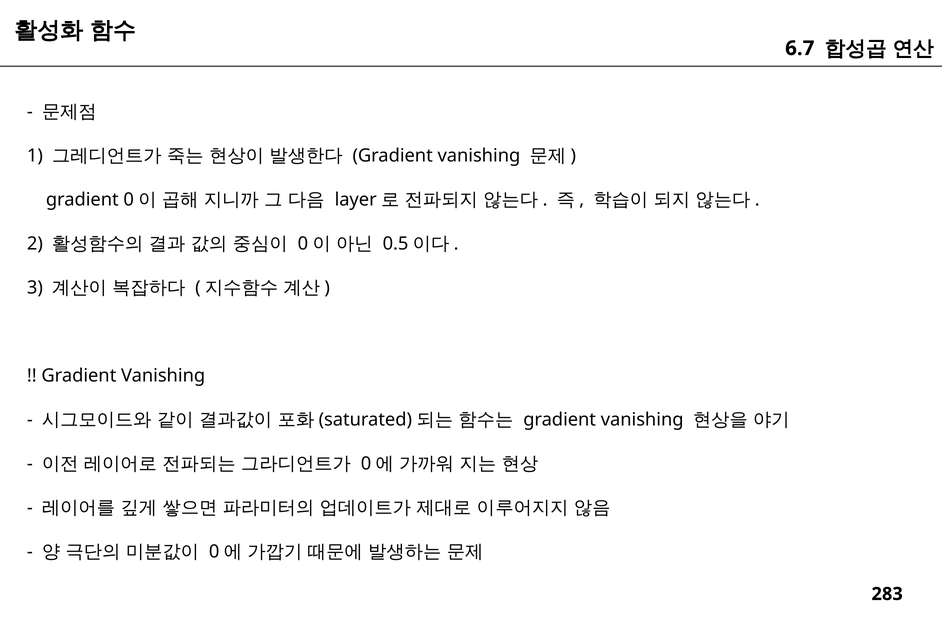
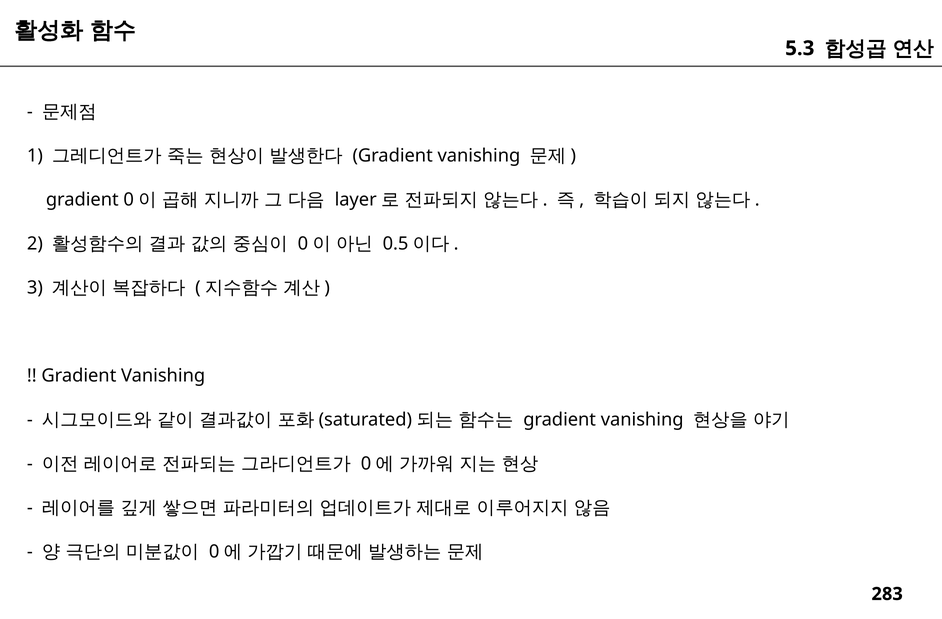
6.7: 6.7 -> 5.3
